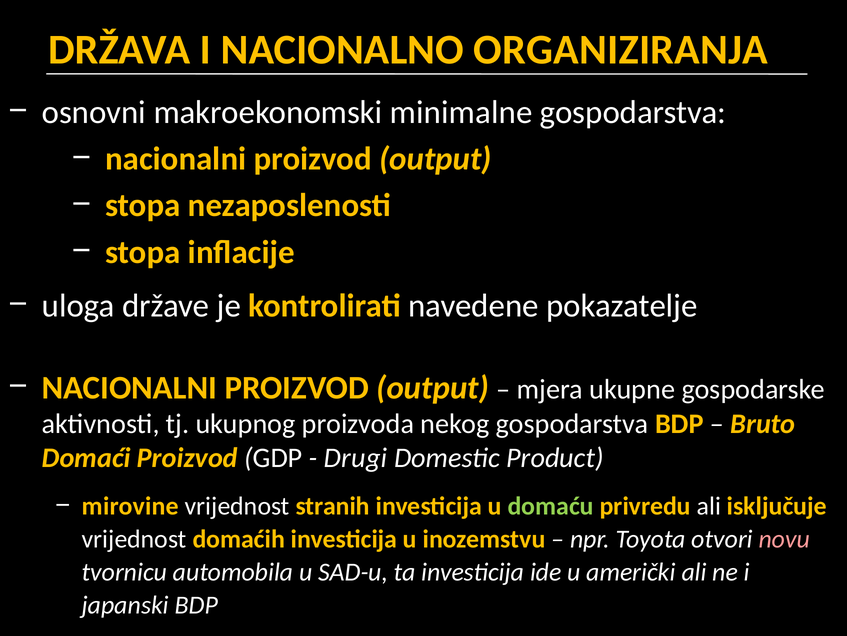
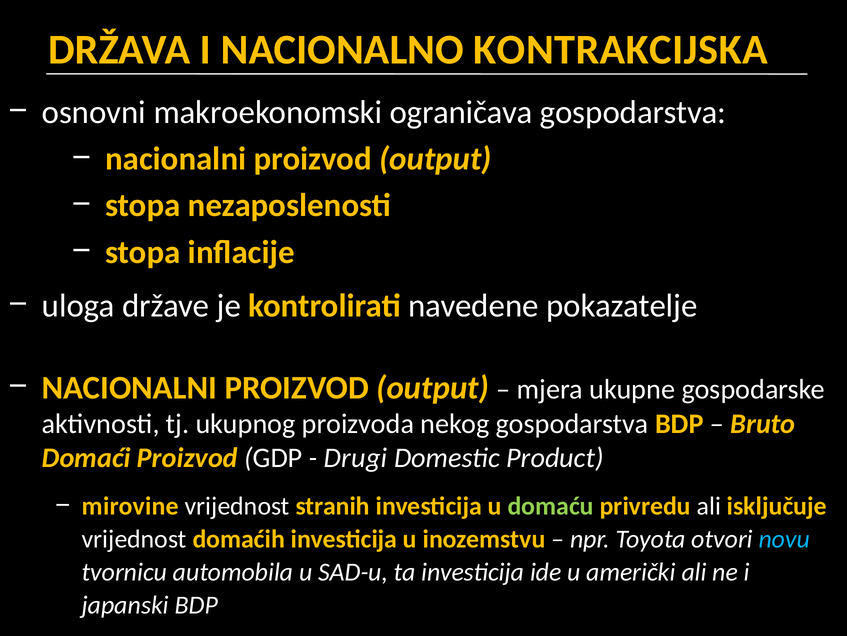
ORGANIZIRANJA: ORGANIZIRANJA -> KONTRAKCIJSKA
minimalne: minimalne -> ograničava
novu colour: pink -> light blue
